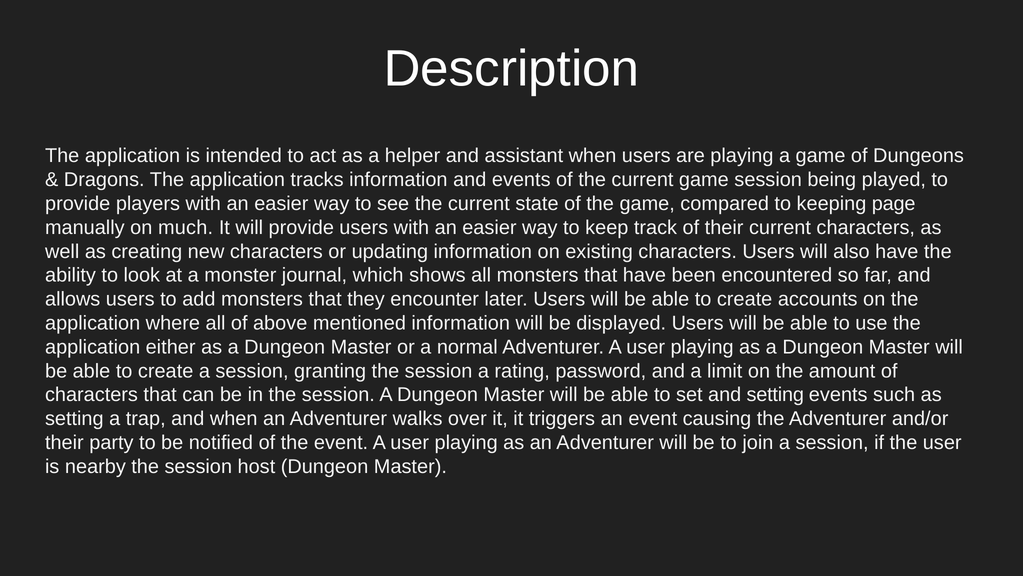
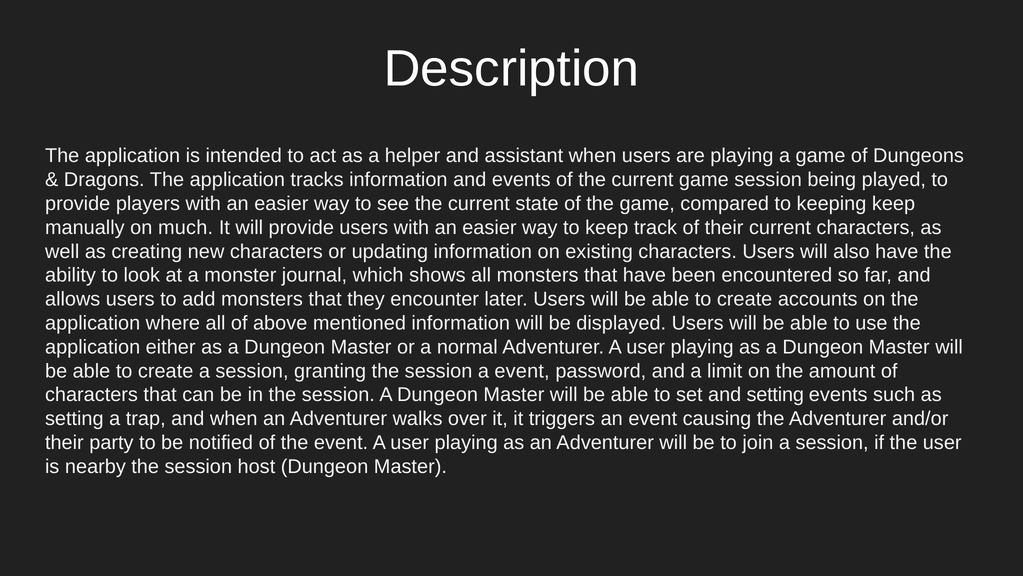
keeping page: page -> keep
a rating: rating -> event
